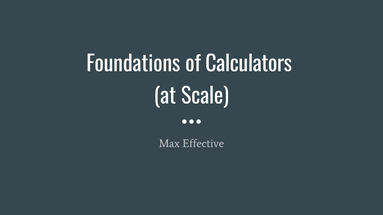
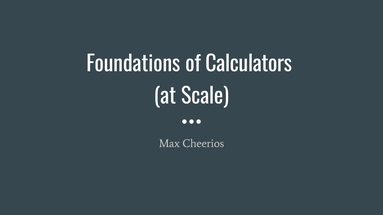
Effective: Effective -> Cheerios
